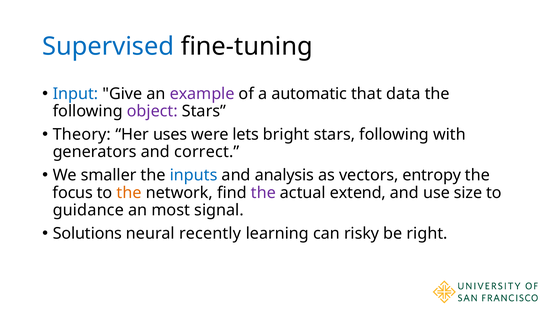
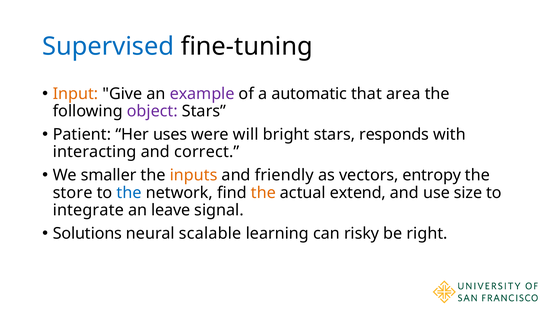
Input colour: blue -> orange
data: data -> area
Theory: Theory -> Patient
lets: lets -> will
stars following: following -> responds
generators: generators -> interacting
inputs colour: blue -> orange
analysis: analysis -> friendly
focus: focus -> store
the at (129, 193) colour: orange -> blue
the at (263, 193) colour: purple -> orange
guidance: guidance -> integrate
most: most -> leave
recently: recently -> scalable
